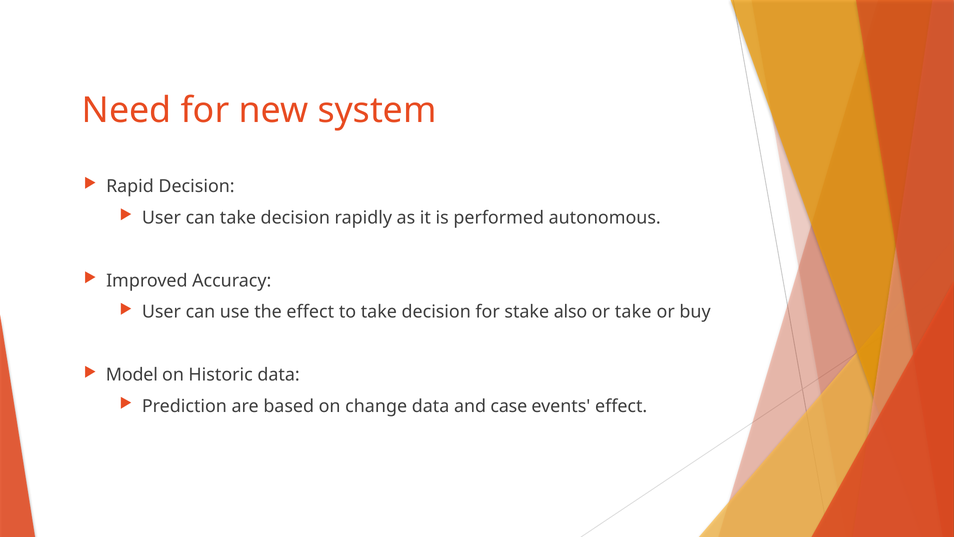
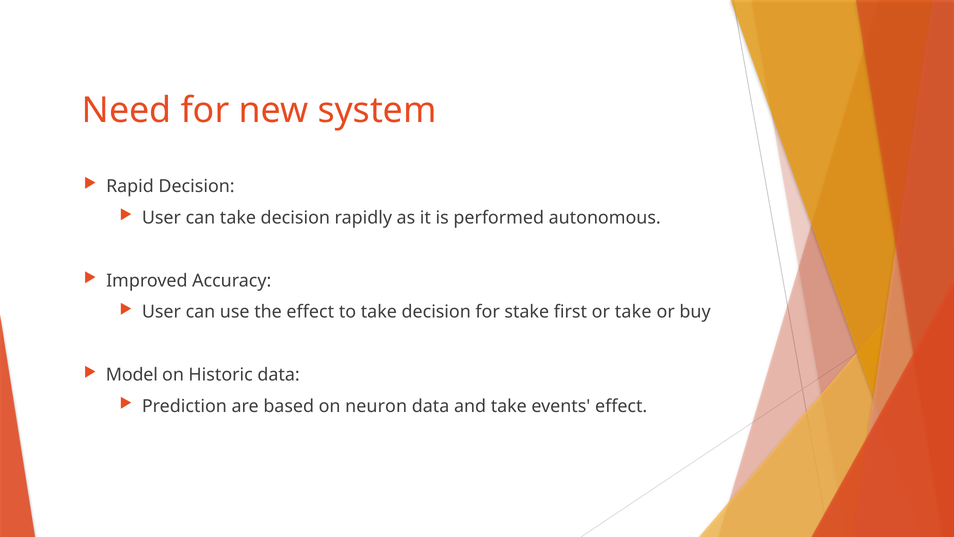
also: also -> first
change: change -> neuron
and case: case -> take
